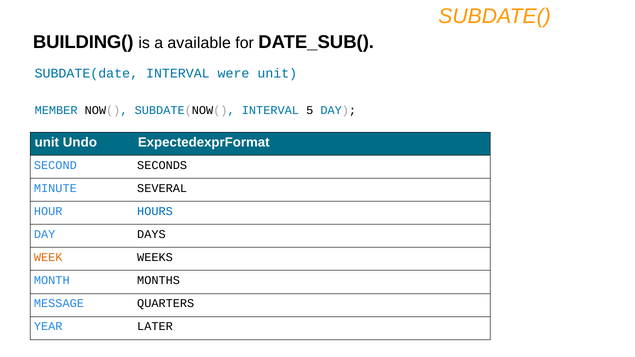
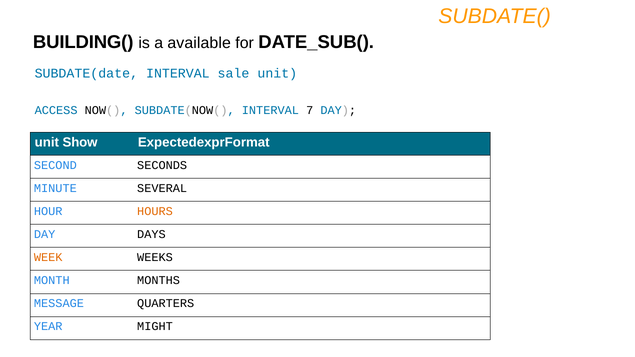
were: were -> sale
MEMBER: MEMBER -> ACCESS
5: 5 -> 7
Undo: Undo -> Show
HOURS colour: blue -> orange
LATER: LATER -> MIGHT
